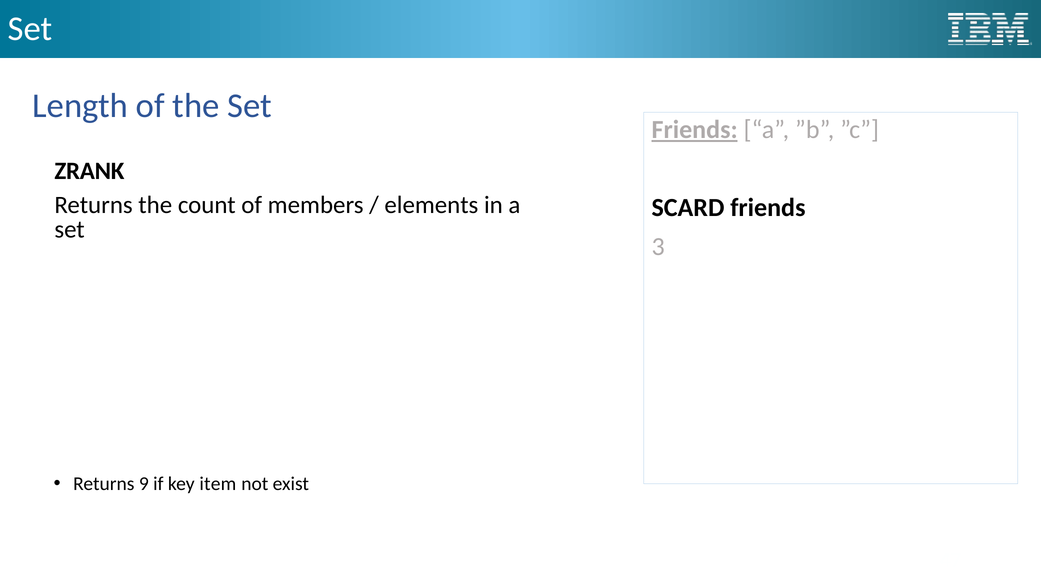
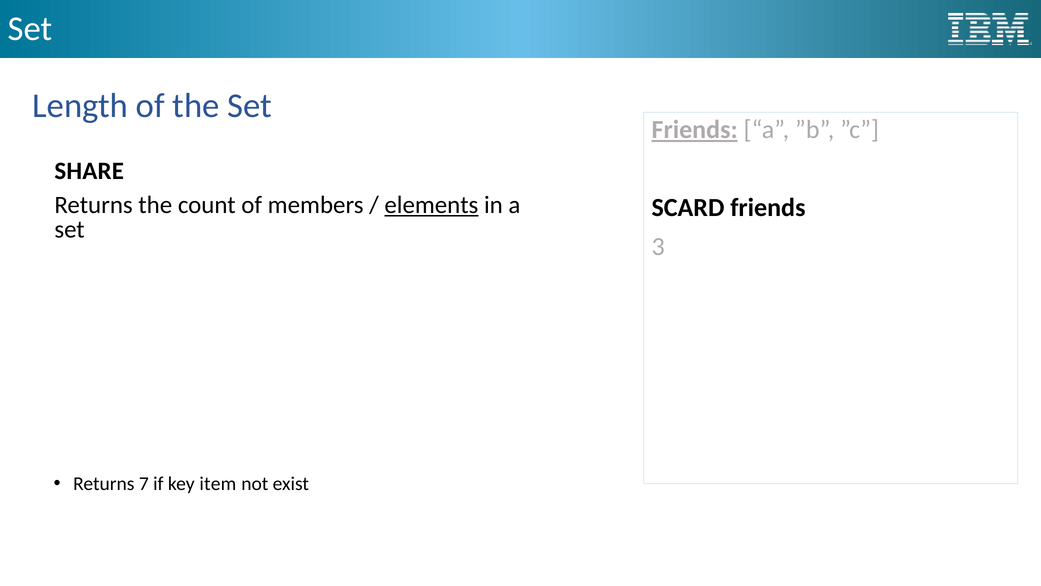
ZRANK: ZRANK -> SHARE
elements underline: none -> present
9: 9 -> 7
